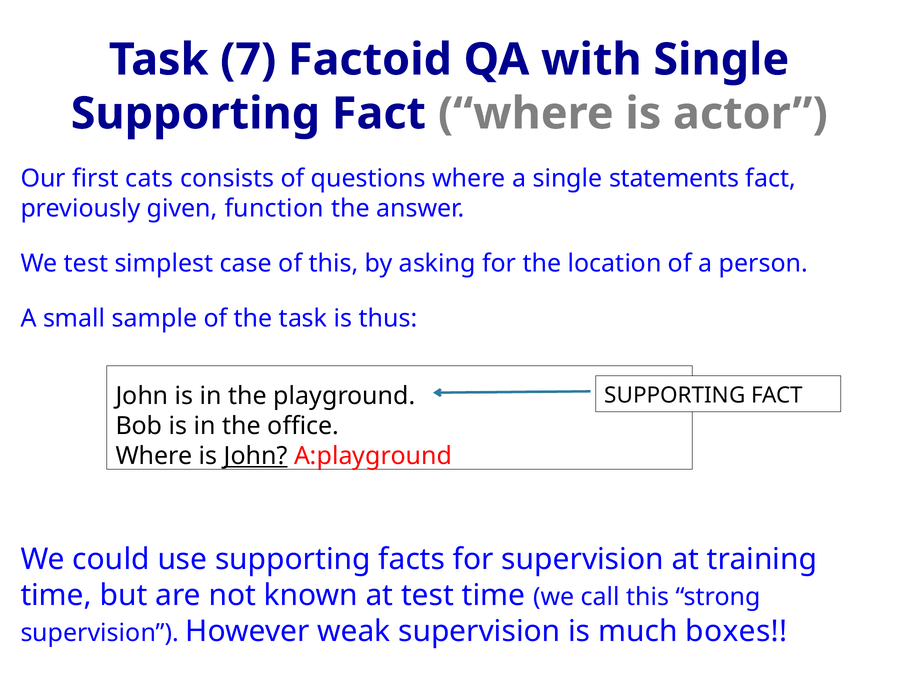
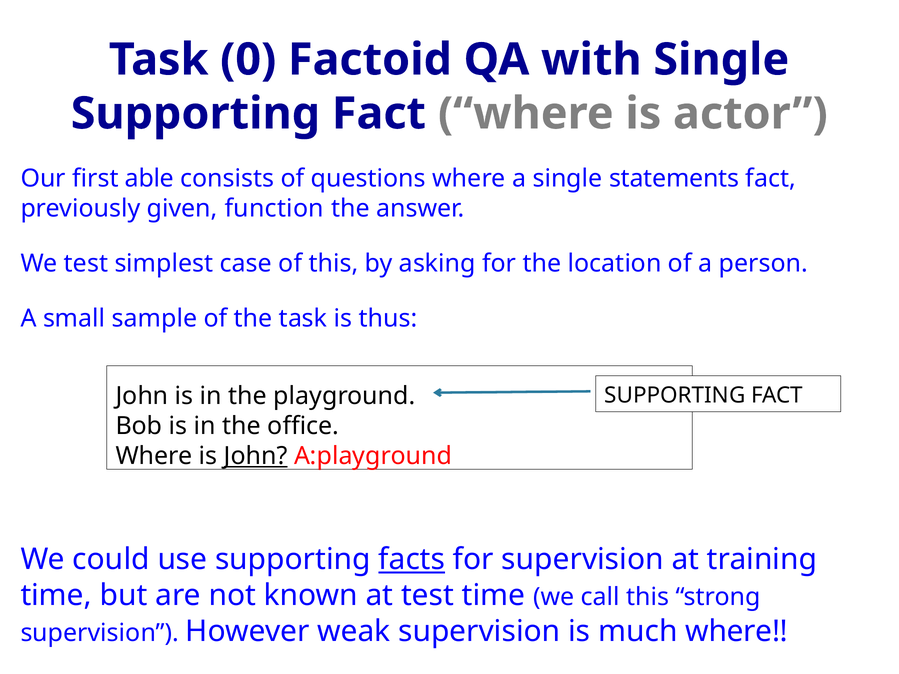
7: 7 -> 0
cats: cats -> able
facts underline: none -> present
much boxes: boxes -> where
